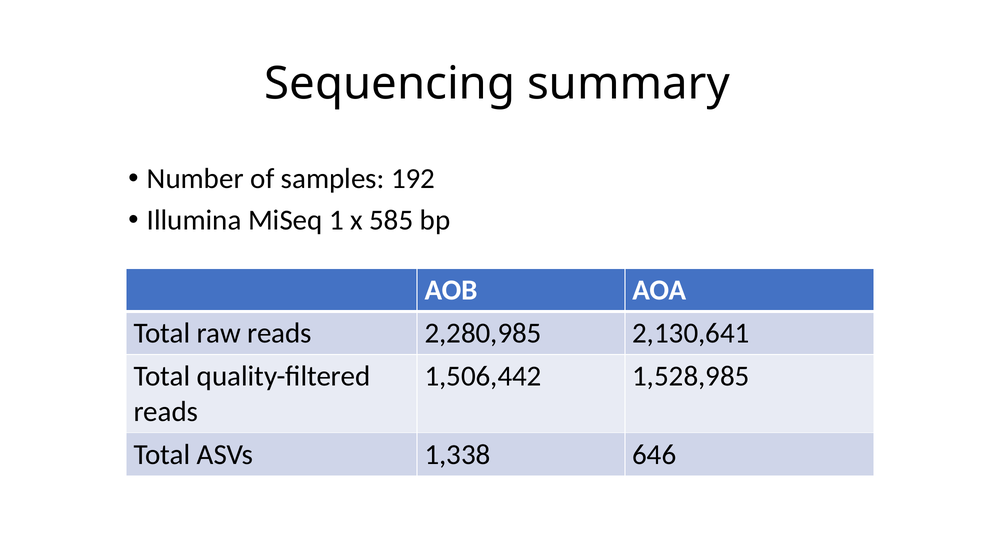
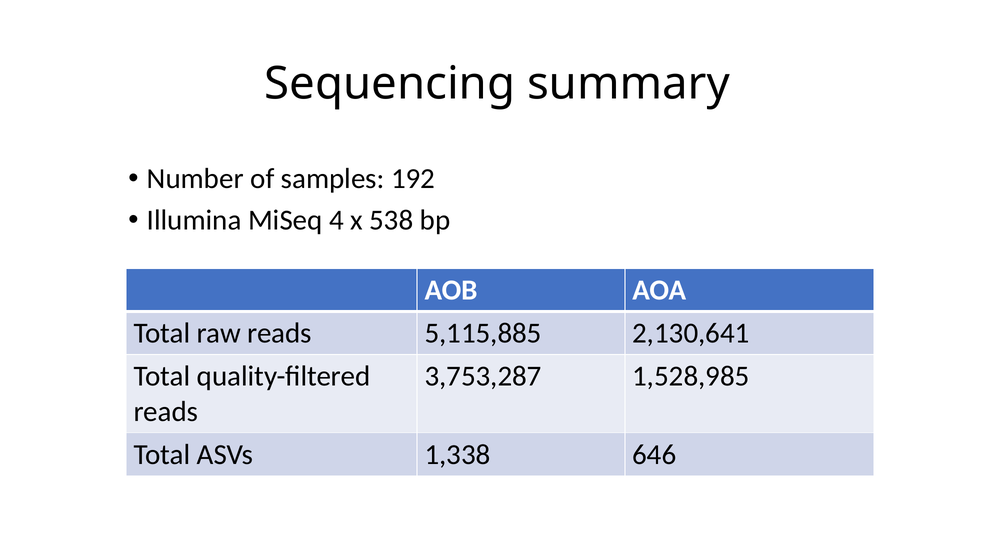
1: 1 -> 4
585: 585 -> 538
2,280,985: 2,280,985 -> 5,115,885
1,506,442: 1,506,442 -> 3,753,287
